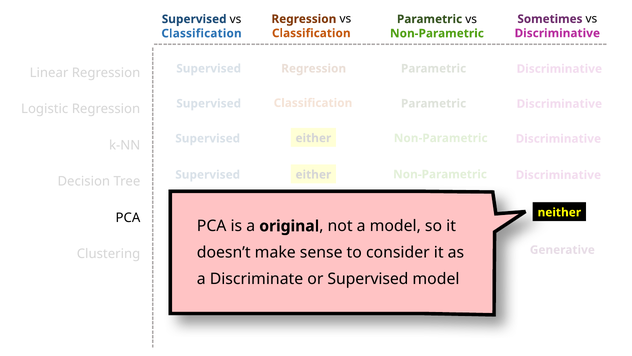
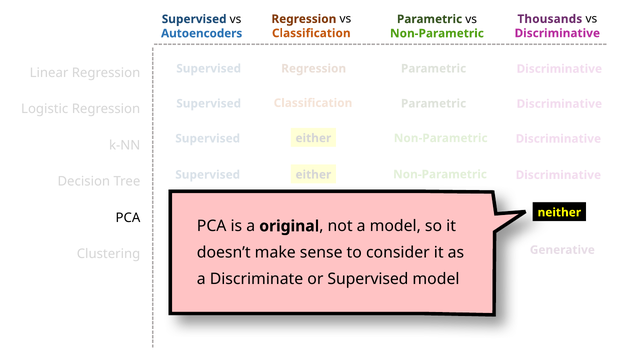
Sometimes: Sometimes -> Thousands
Classification at (202, 33): Classification -> Autoencoders
